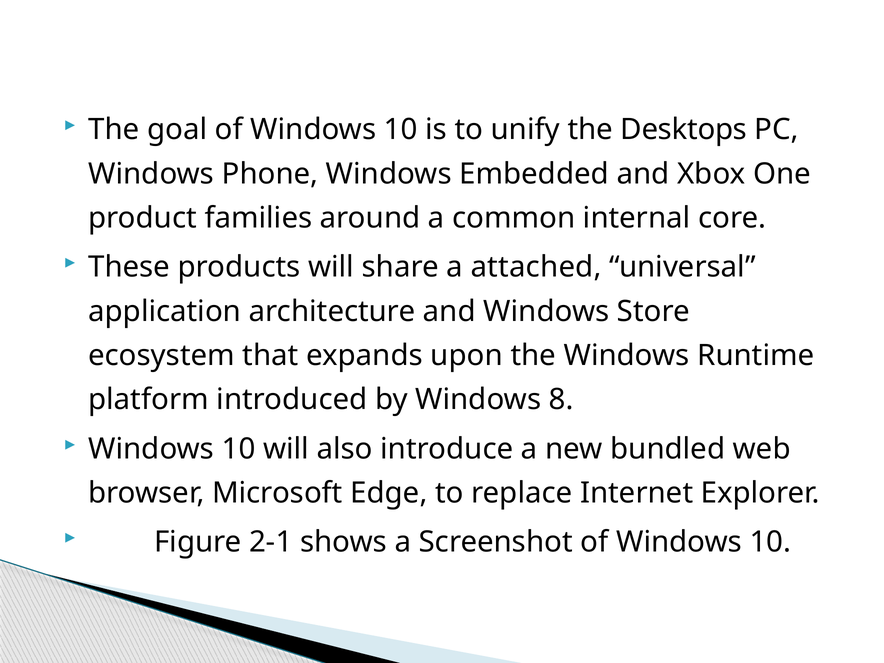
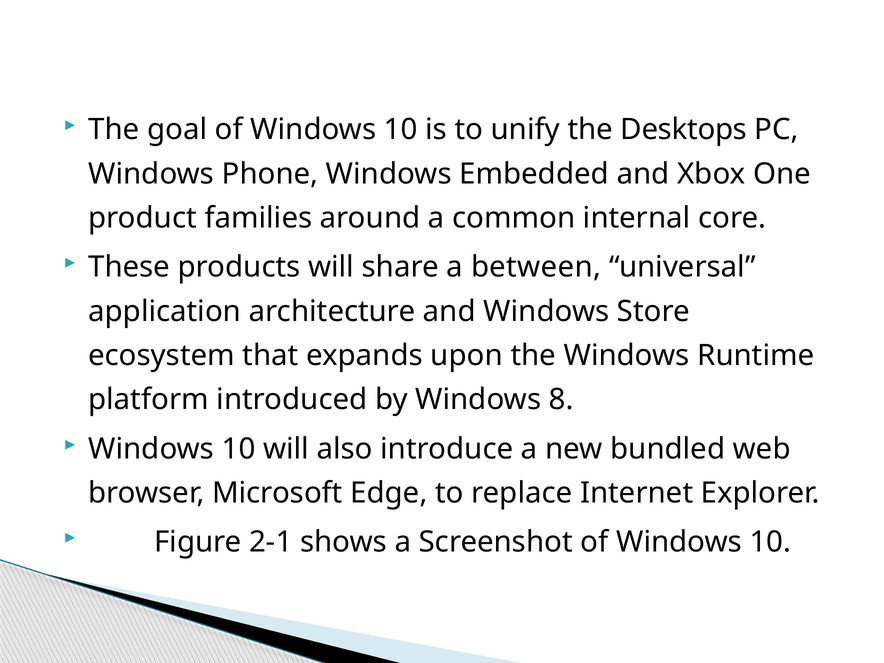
attached: attached -> between
